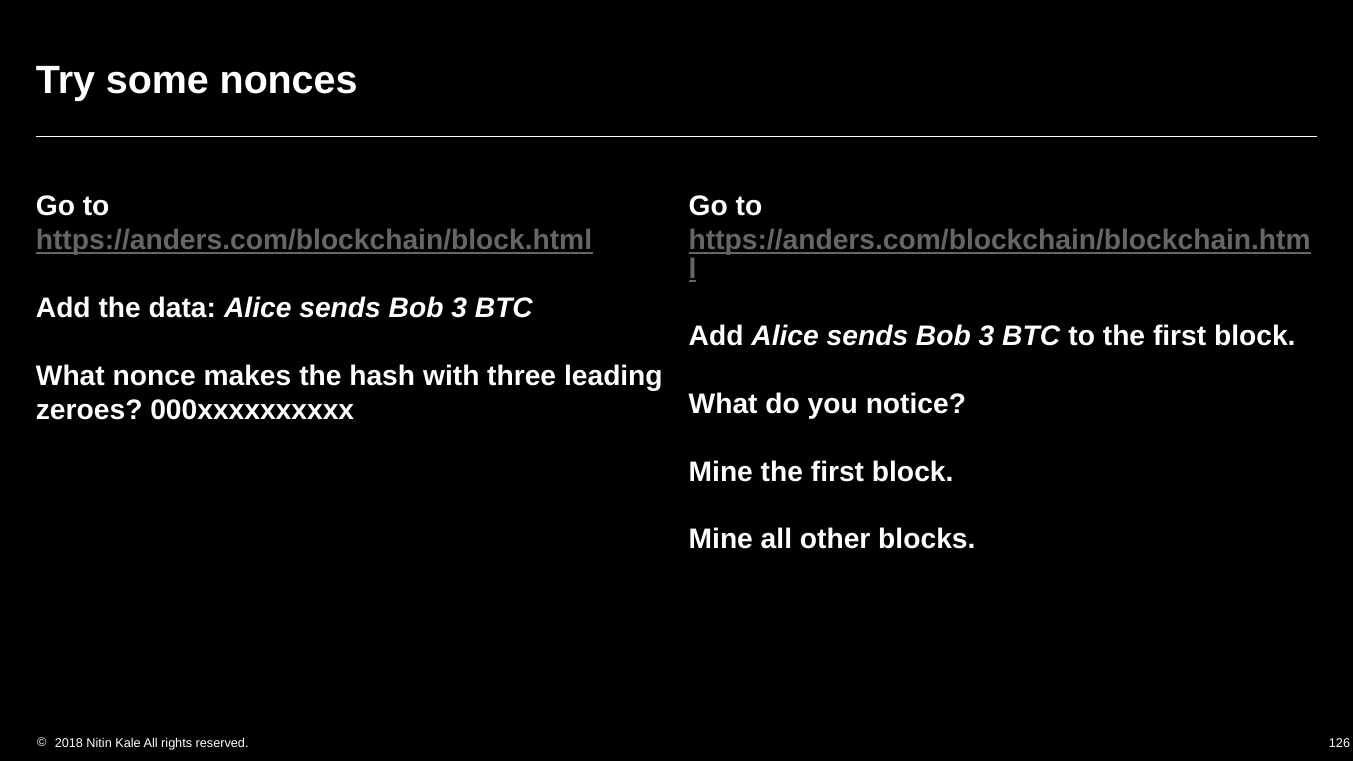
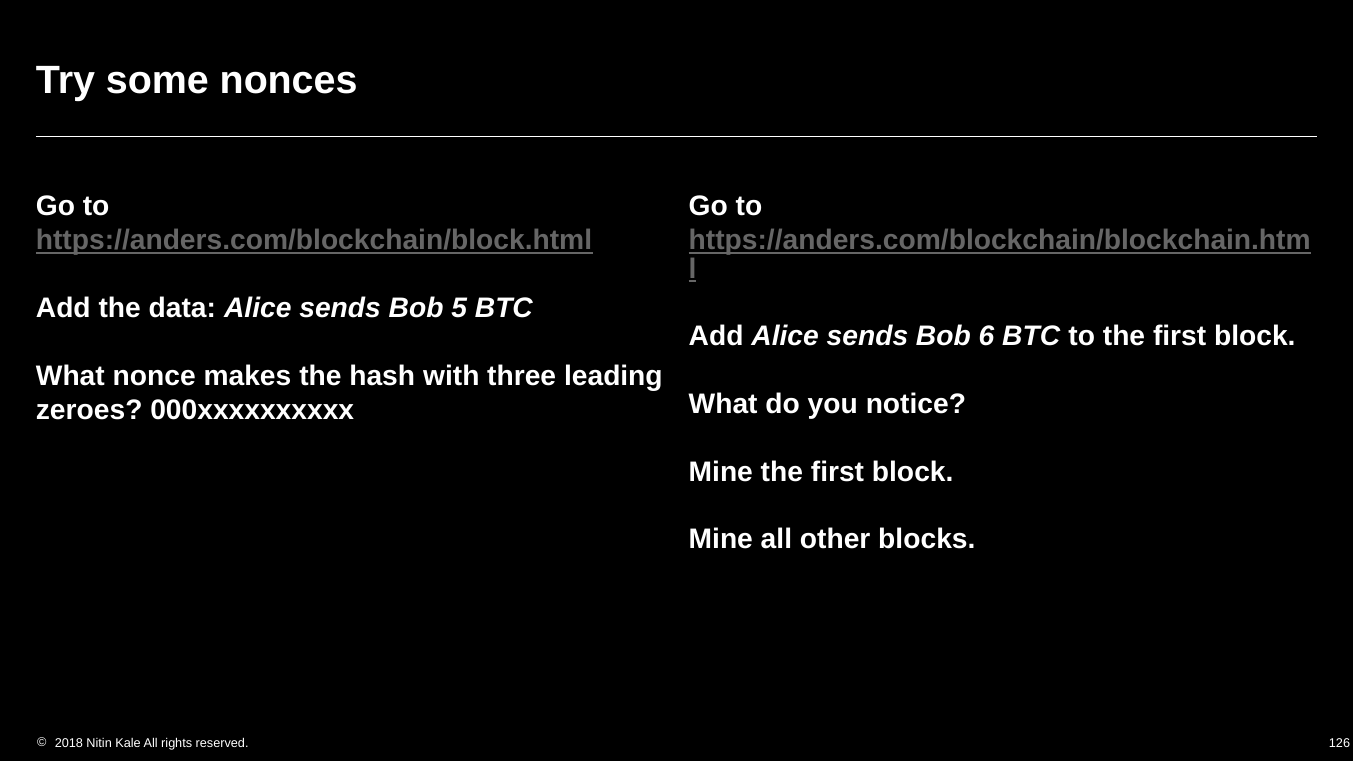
3 at (459, 308): 3 -> 5
3 at (986, 337): 3 -> 6
